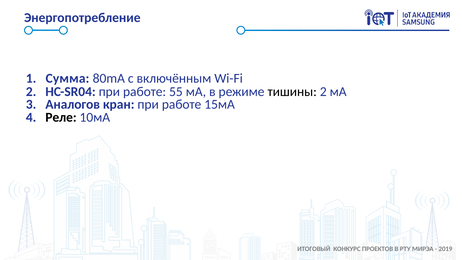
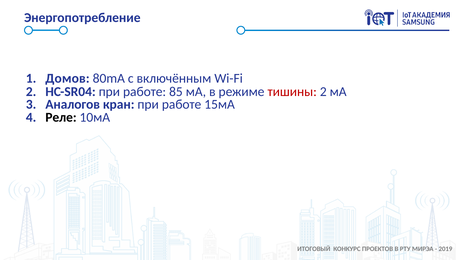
Сумма: Сумма -> Домов
55: 55 -> 85
тишины colour: black -> red
